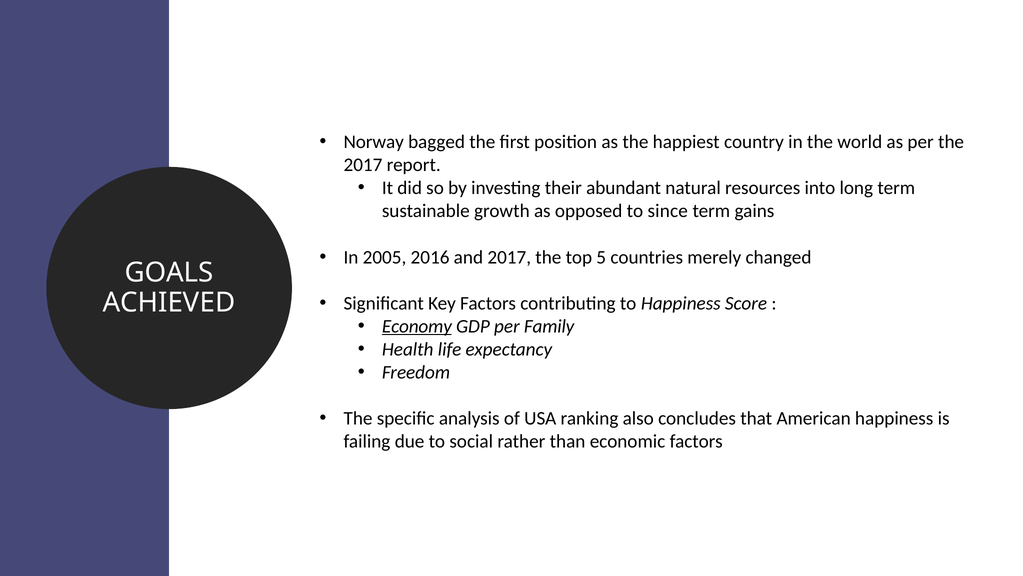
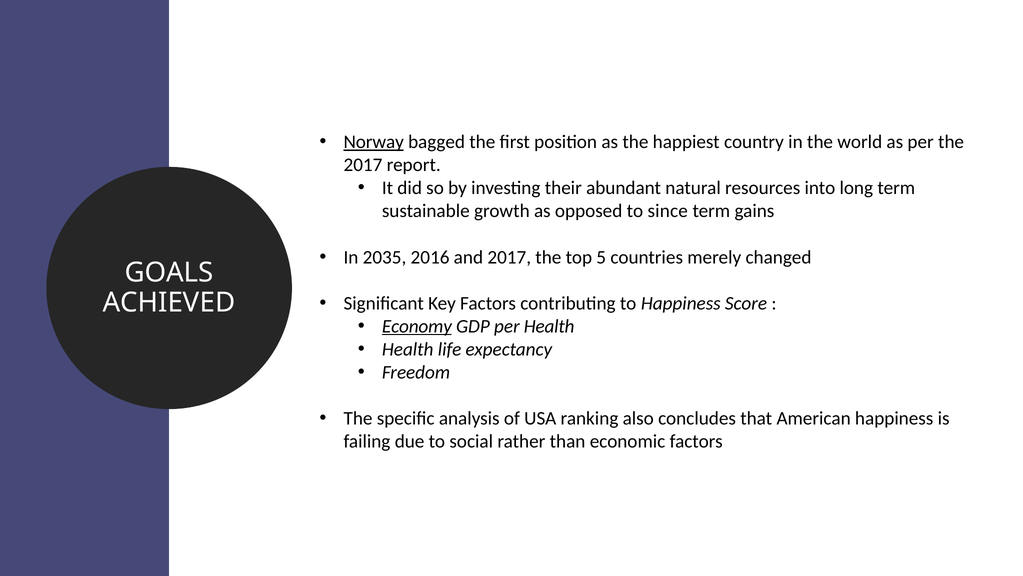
Norway underline: none -> present
2005: 2005 -> 2035
per Family: Family -> Health
